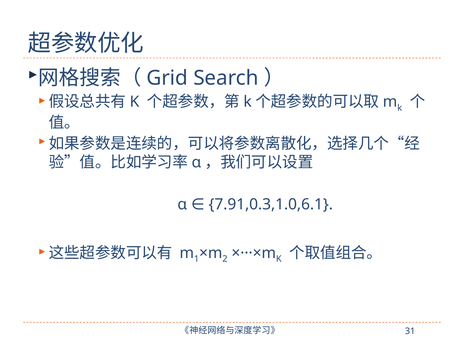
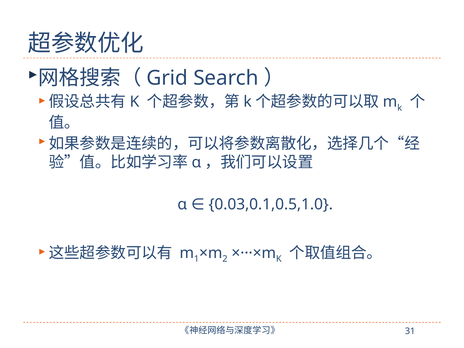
7.91,0.3,1.0,6.1: 7.91,0.3,1.0,6.1 -> 0.03,0.1,0.5,1.0
